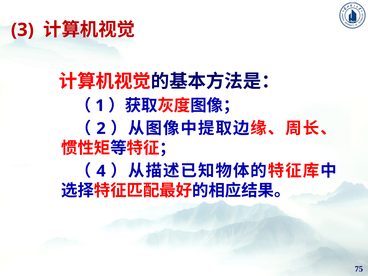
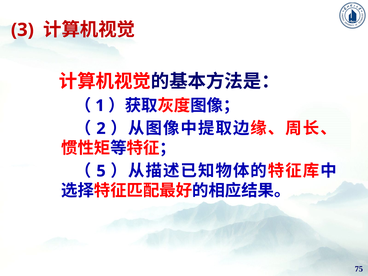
4: 4 -> 5
